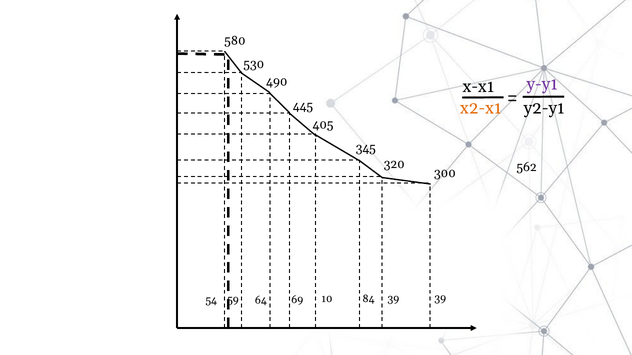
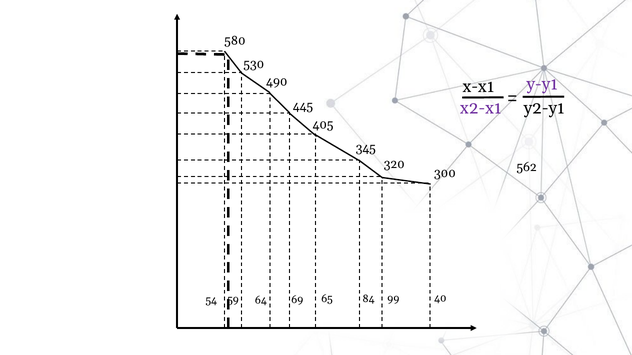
x2-x1 colour: orange -> purple
10: 10 -> 65
84 39: 39 -> 99
54 39: 39 -> 40
